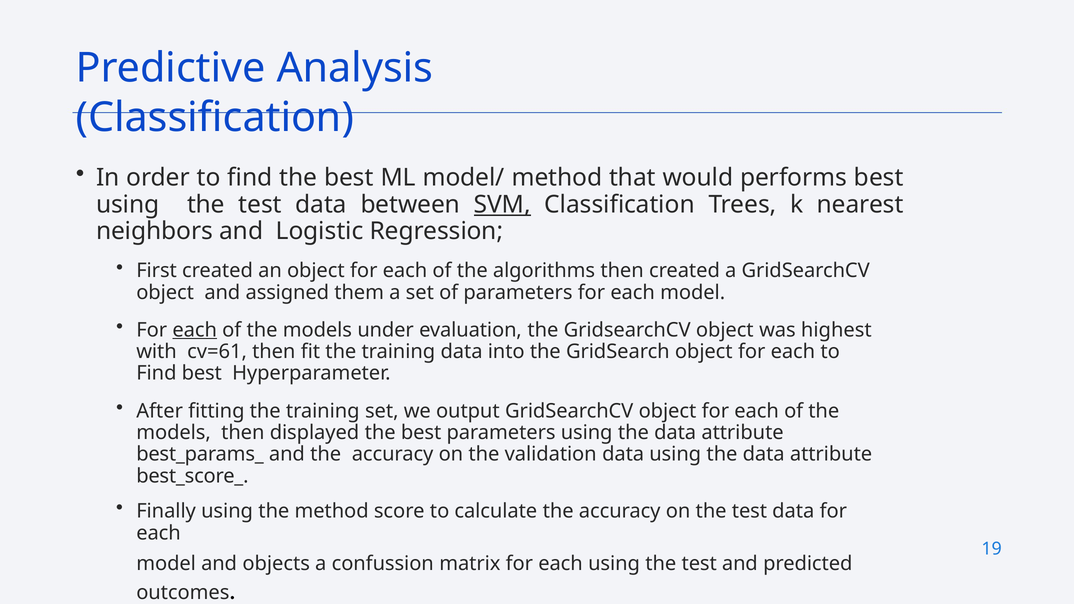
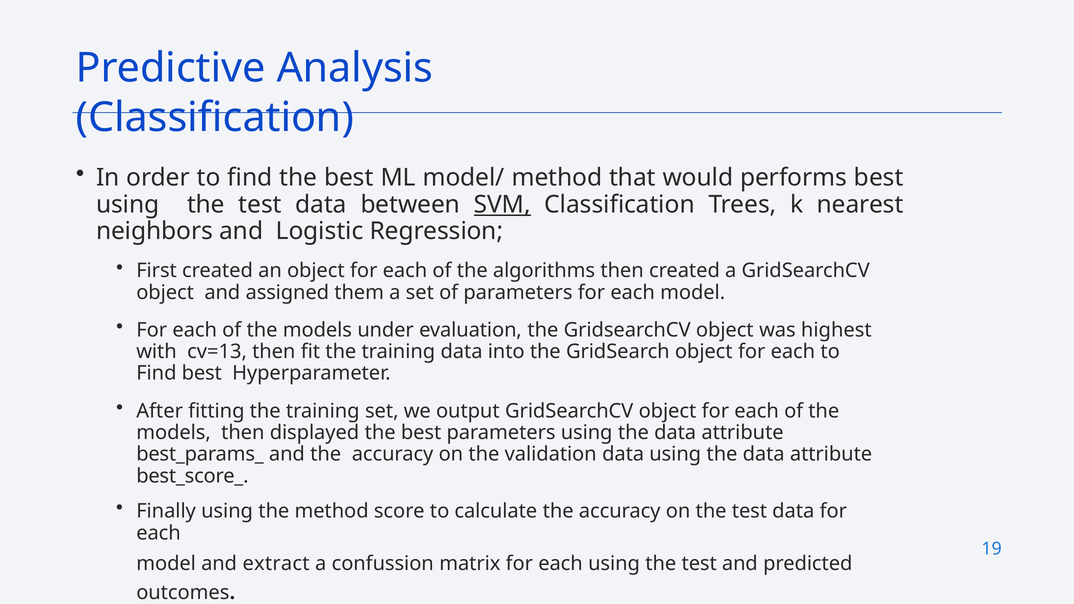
each at (195, 330) underline: present -> none
cv=61: cv=61 -> cv=13
objects: objects -> extract
